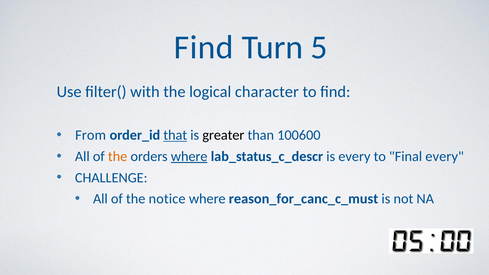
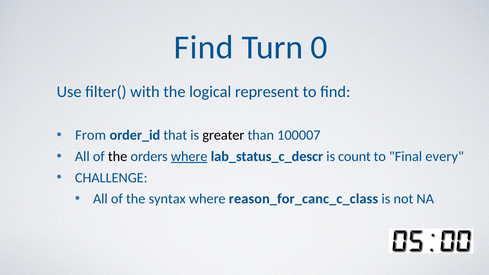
5: 5 -> 0
character: character -> represent
that underline: present -> none
100600: 100600 -> 100007
the at (118, 156) colour: orange -> black
is every: every -> count
notice: notice -> syntax
reason_for_canc_c_must: reason_for_canc_c_must -> reason_for_canc_c_class
